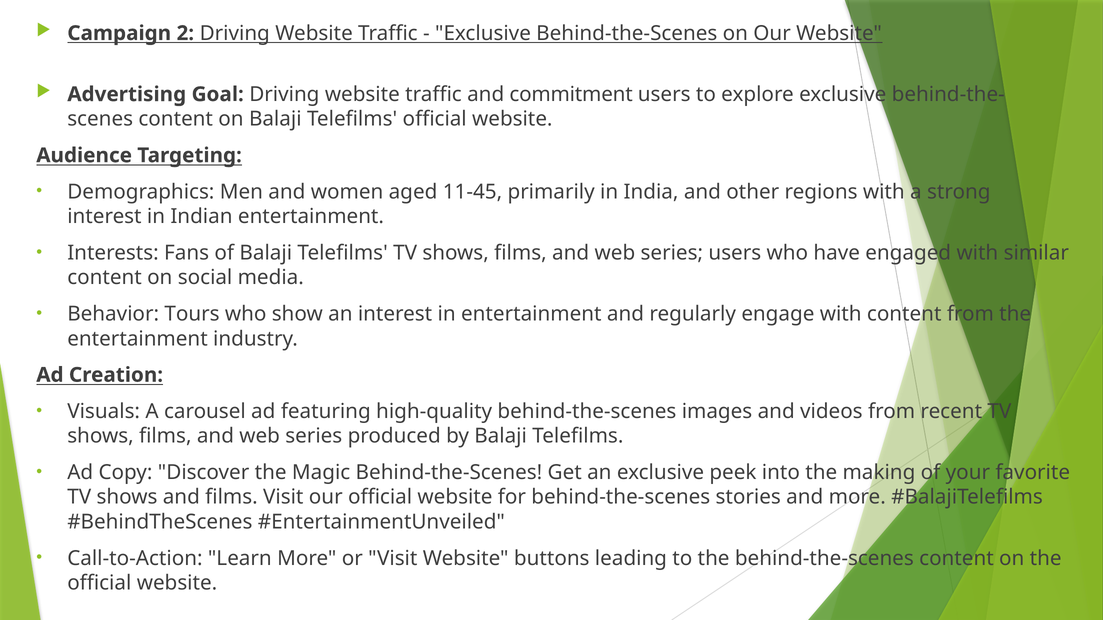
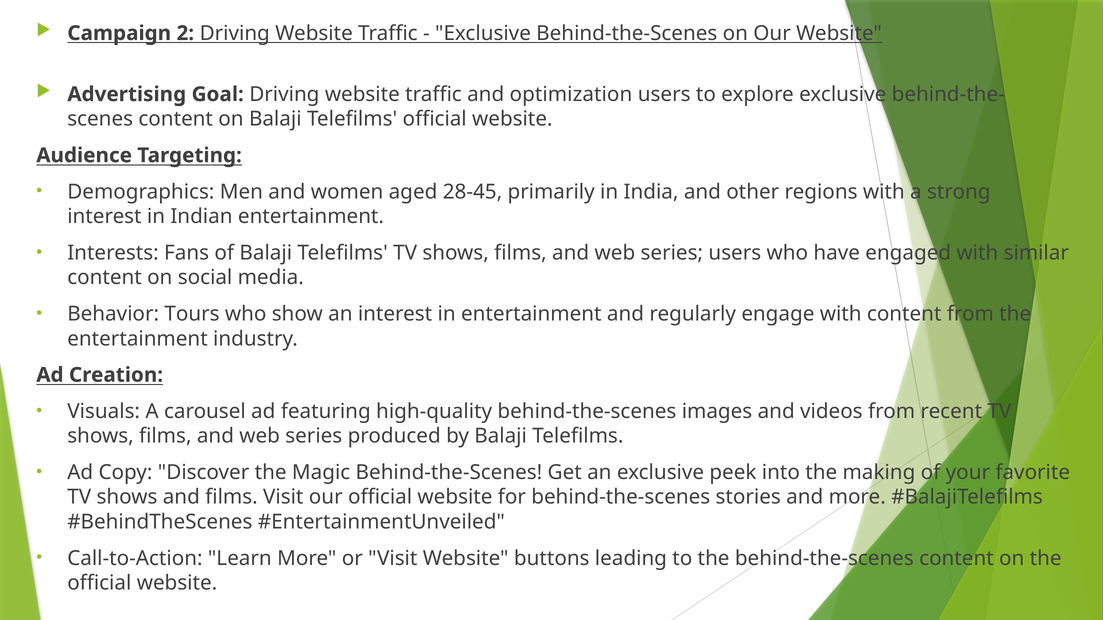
commitment: commitment -> optimization
11-45: 11-45 -> 28-45
